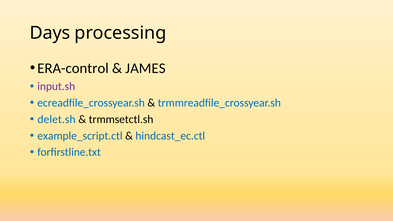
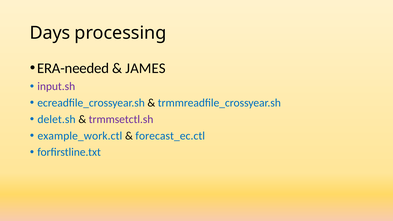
ERA-control: ERA-control -> ERA-needed
trmmsetctl.sh colour: black -> purple
example_script.ctl: example_script.ctl -> example_work.ctl
hindcast_ec.ctl: hindcast_ec.ctl -> forecast_ec.ctl
